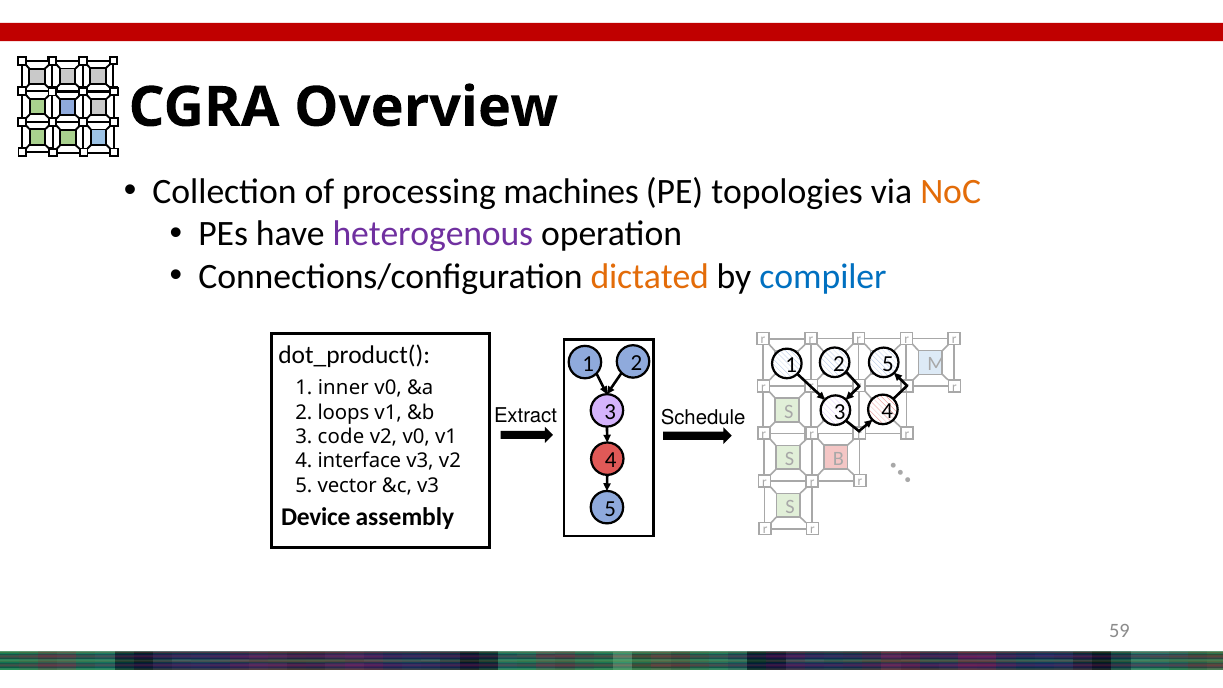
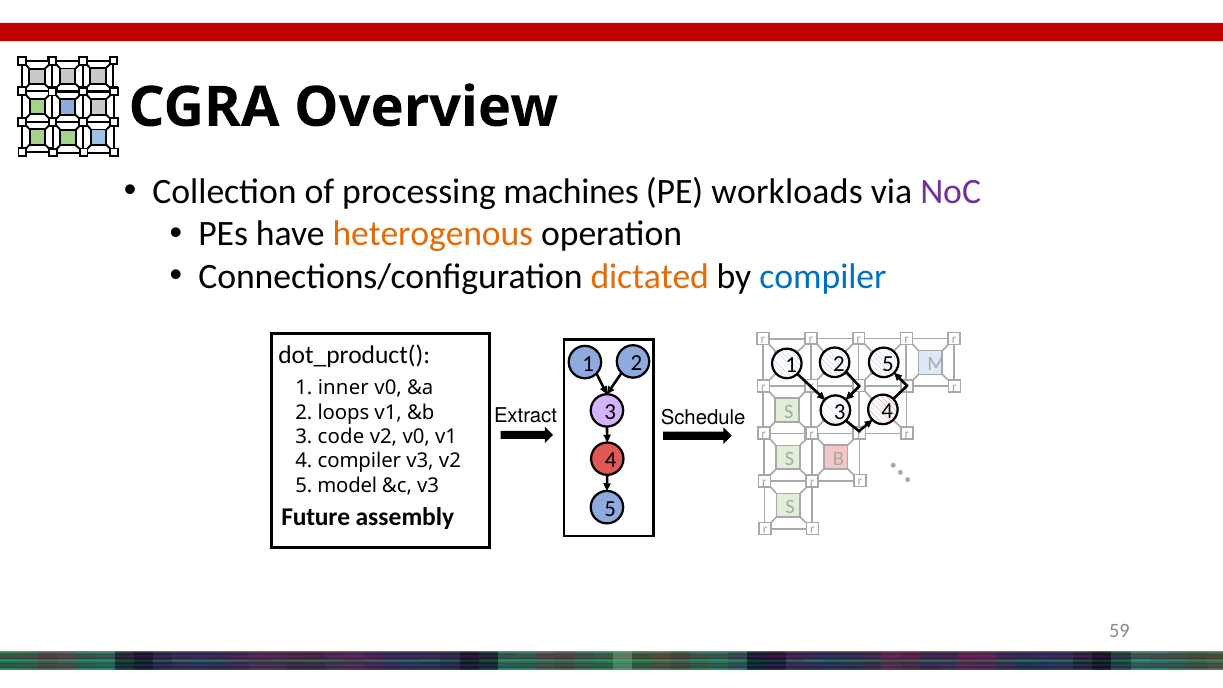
topologies: topologies -> workloads
NoC colour: orange -> purple
heterogenous colour: purple -> orange
4 interface: interface -> compiler
vector: vector -> model
Device: Device -> Future
